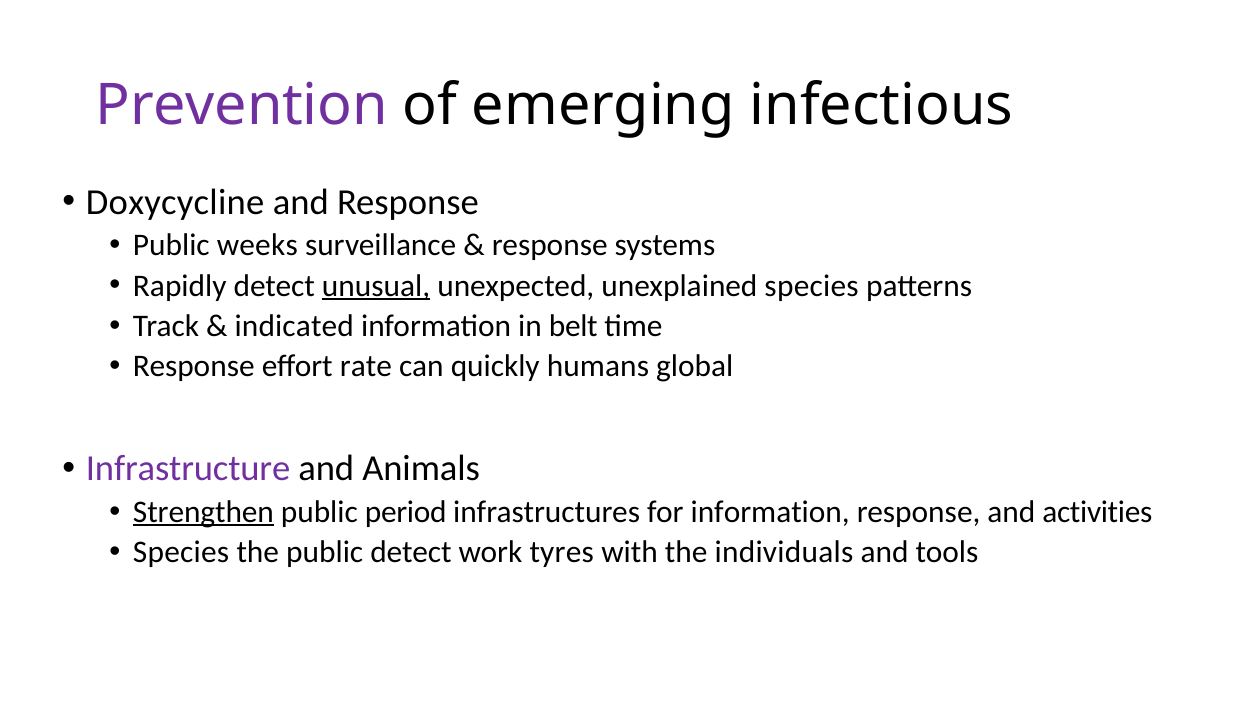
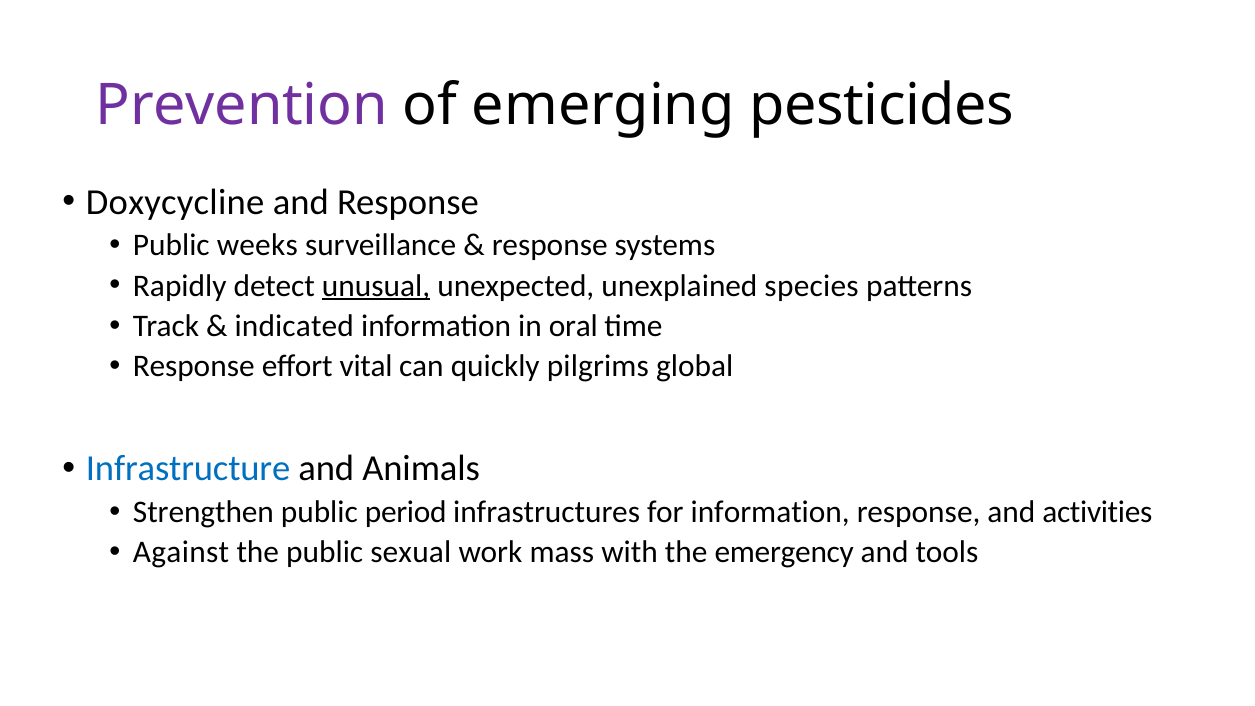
infectious: infectious -> pesticides
belt: belt -> oral
rate: rate -> vital
humans: humans -> pilgrims
Infrastructure colour: purple -> blue
Strengthen underline: present -> none
Species at (181, 552): Species -> Against
public detect: detect -> sexual
tyres: tyres -> mass
individuals: individuals -> emergency
